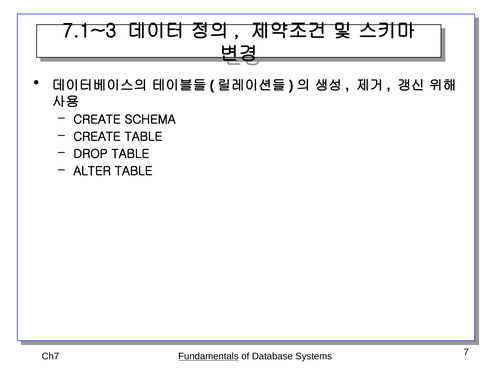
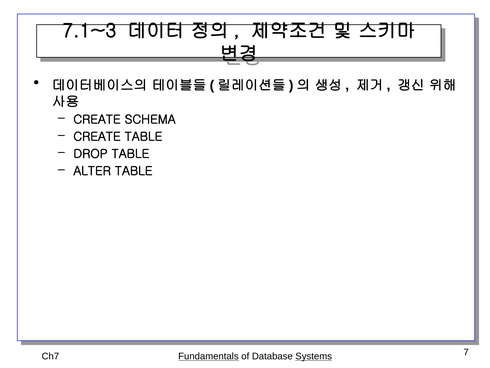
Systems underline: none -> present
